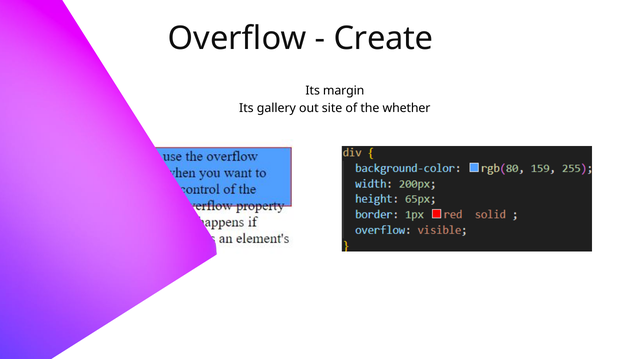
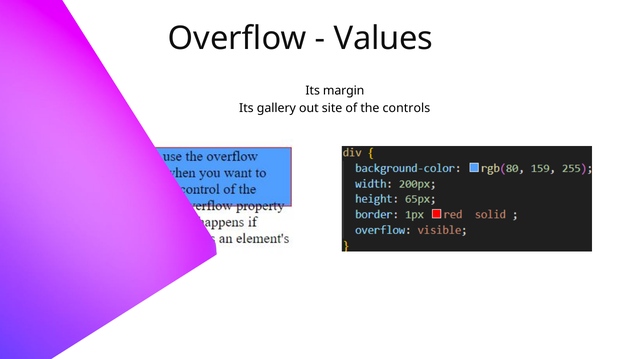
Create: Create -> Values
whether: whether -> controls
